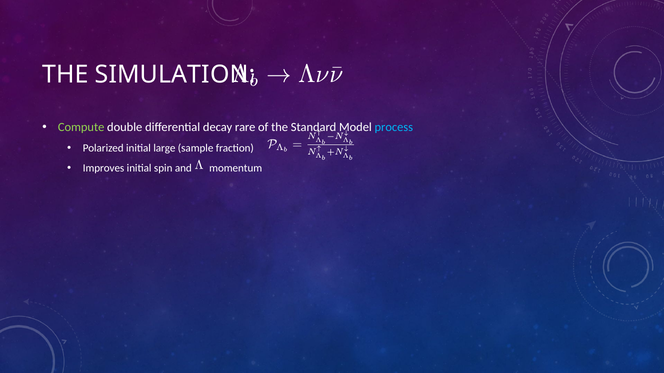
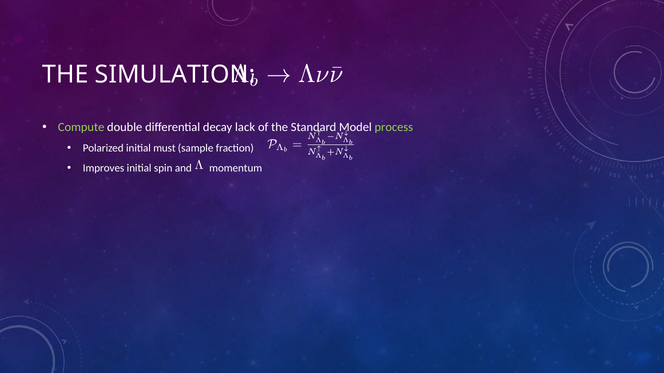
rare: rare -> lack
process colour: light blue -> light green
large: large -> must
